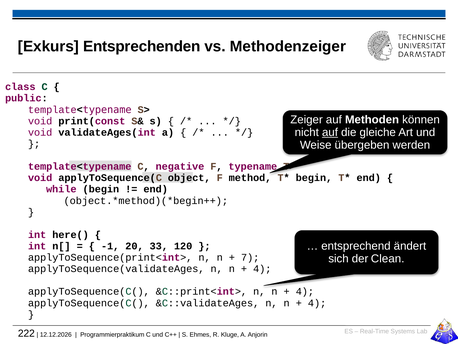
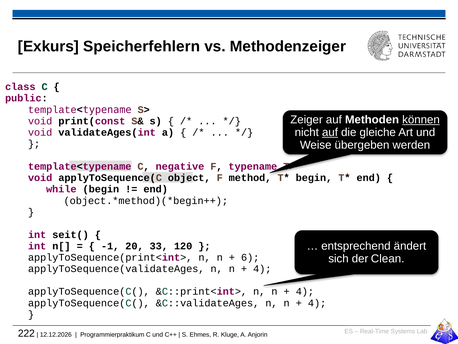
Entsprechenden: Entsprechenden -> Speicherfehlern
können underline: none -> present
here(: here( -> seit(
7: 7 -> 6
